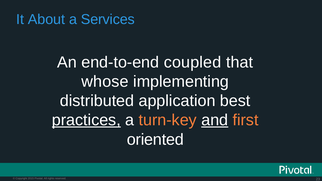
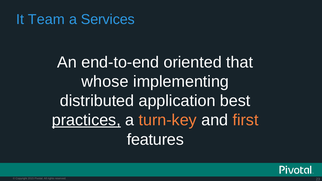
About: About -> Team
coupled: coupled -> oriented
and underline: present -> none
oriented: oriented -> features
